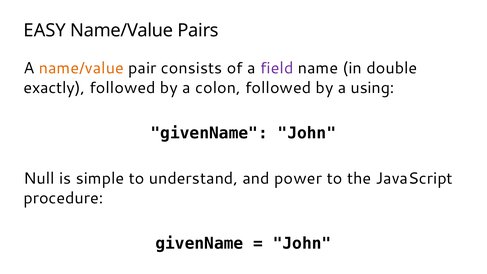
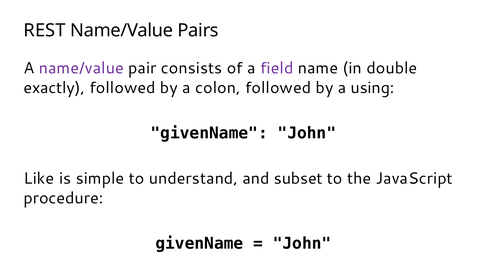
EASY: EASY -> REST
name/value at (81, 68) colour: orange -> purple
Null: Null -> Like
power: power -> subset
